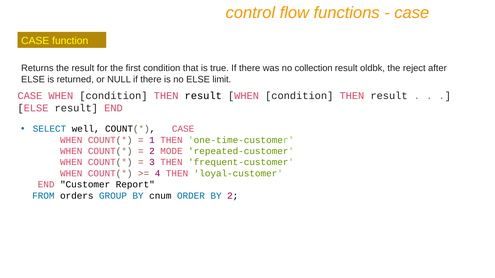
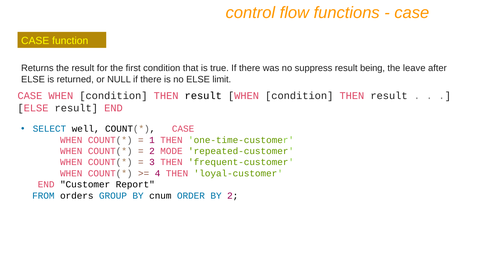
collection: collection -> suppress
oldbk: oldbk -> being
reject: reject -> leave
